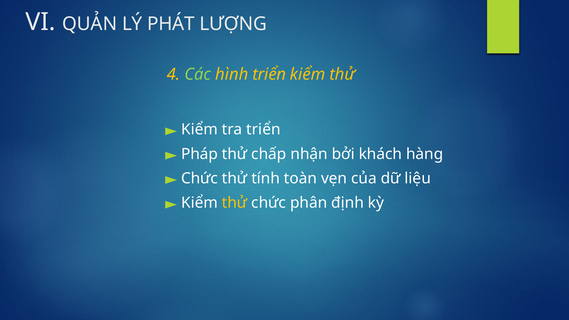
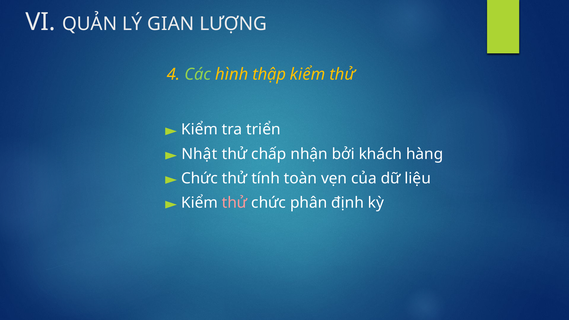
PHÁT: PHÁT -> GIAN
hình triển: triển -> thập
Pháp: Pháp -> Nhật
thử at (235, 203) colour: yellow -> pink
